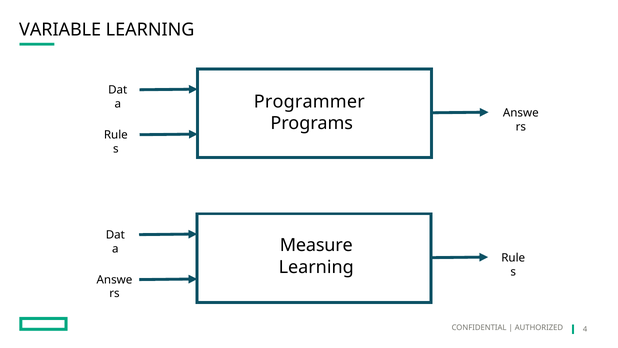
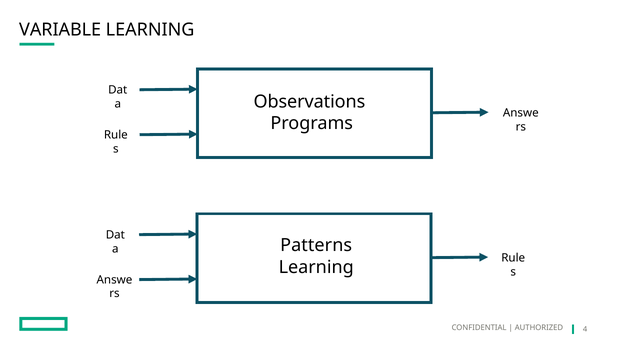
Programmer: Programmer -> Observations
Measure: Measure -> Patterns
